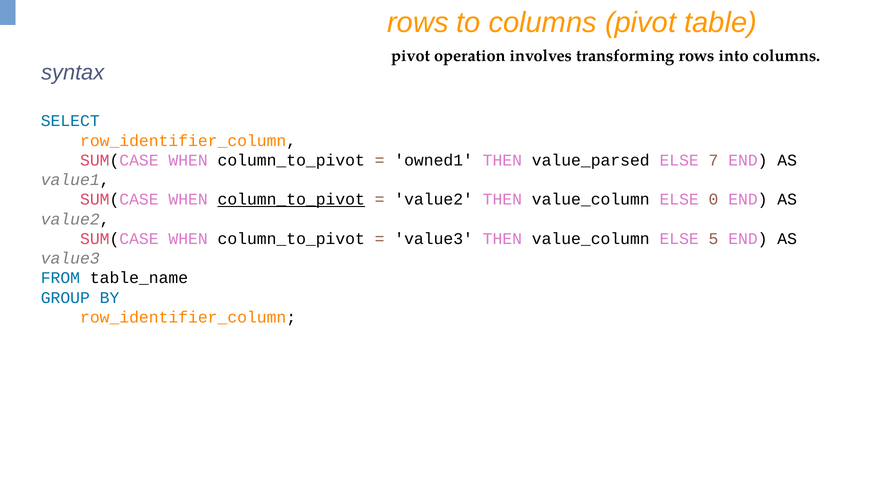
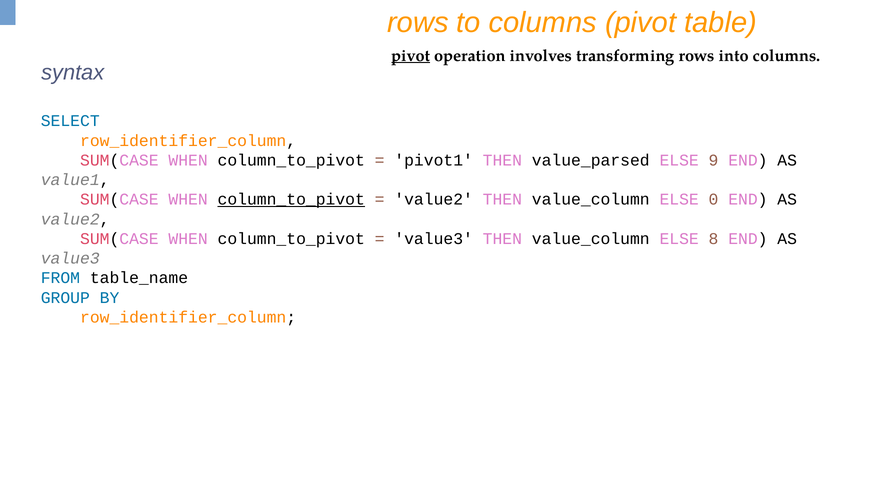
pivot at (411, 56) underline: none -> present
owned1: owned1 -> pivot1
7: 7 -> 9
5: 5 -> 8
